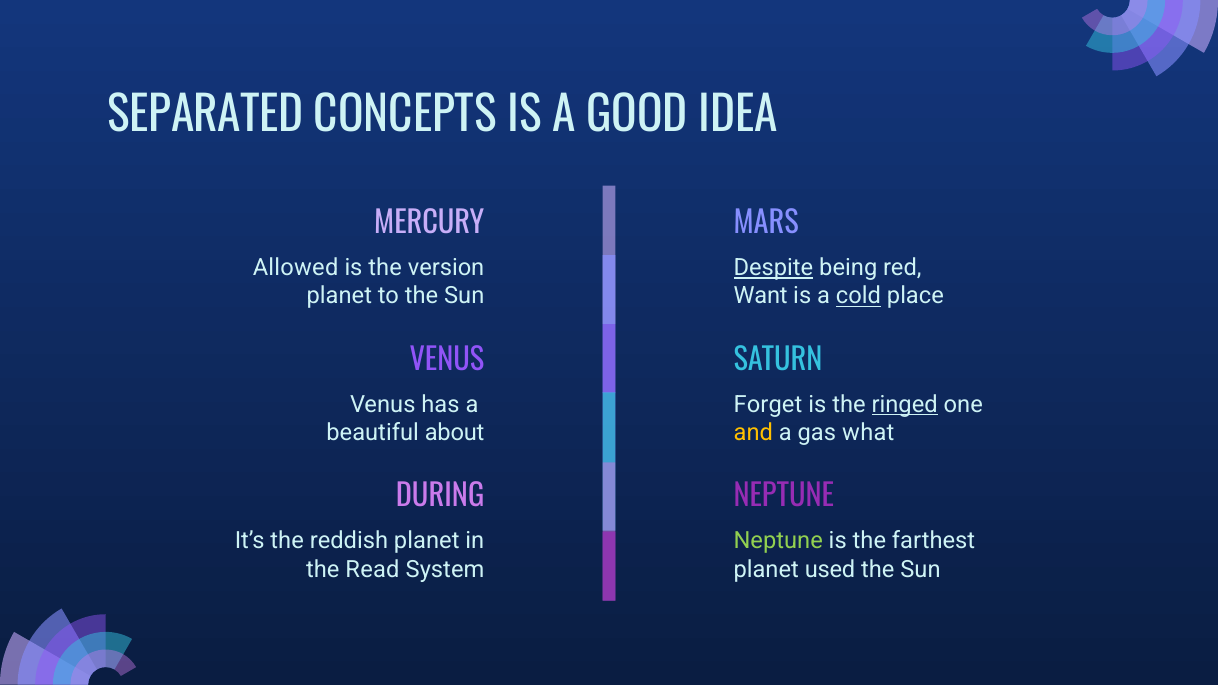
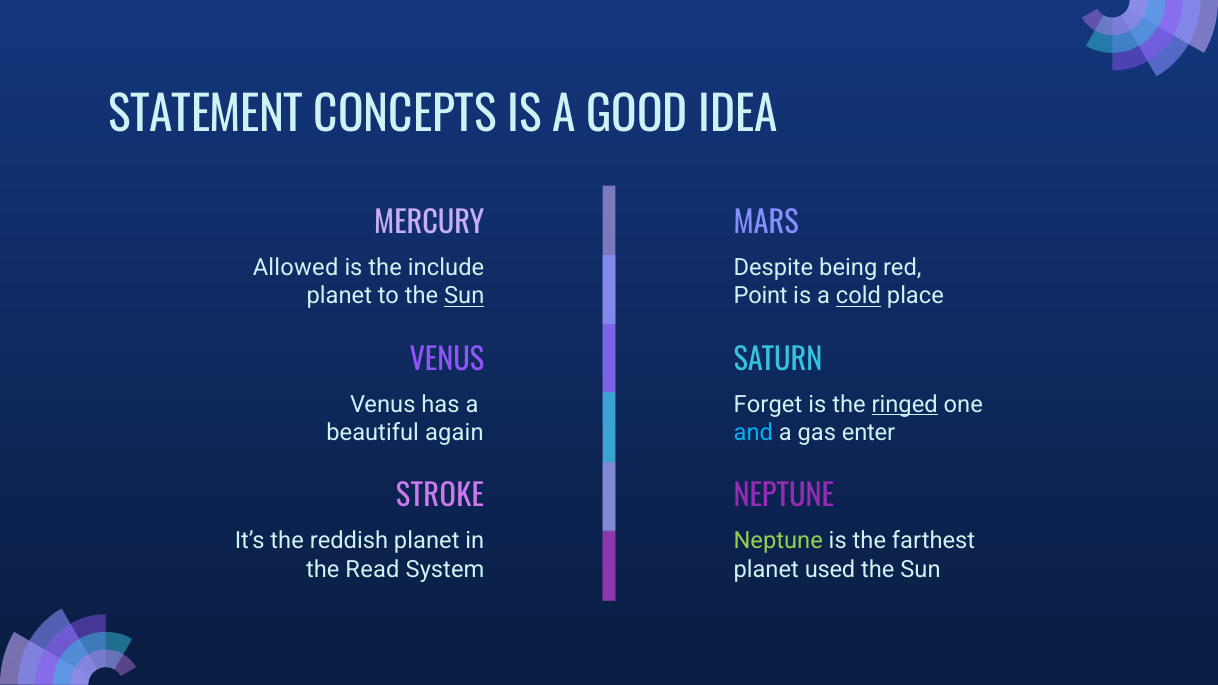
SEPARATED: SEPARATED -> STATEMENT
version: version -> include
Despite underline: present -> none
Sun at (464, 296) underline: none -> present
Want: Want -> Point
about: about -> again
and colour: yellow -> light blue
what: what -> enter
DURING: DURING -> STROKE
